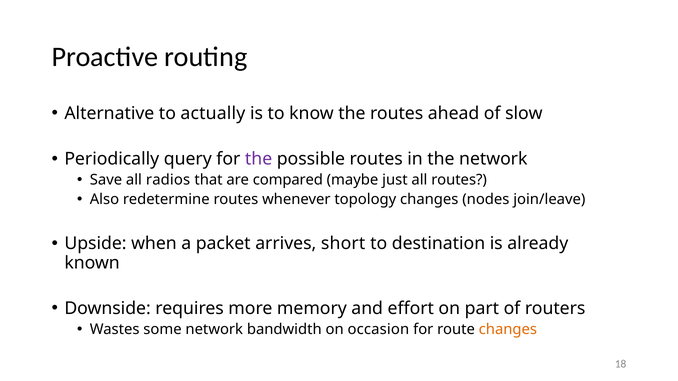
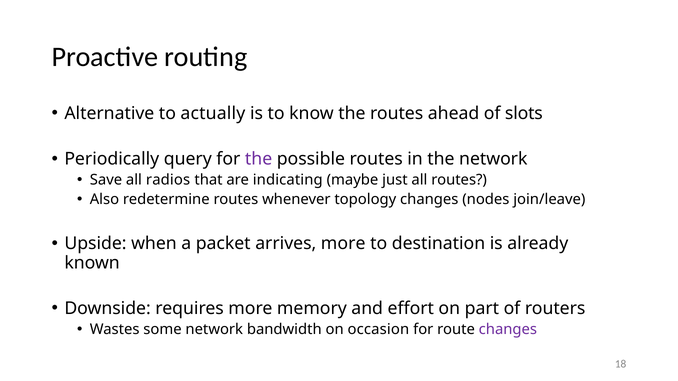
slow: slow -> slots
compared: compared -> indicating
arrives short: short -> more
changes at (508, 330) colour: orange -> purple
